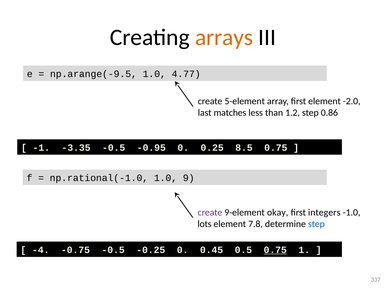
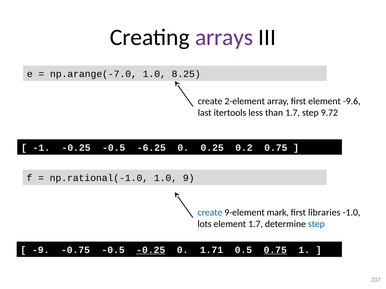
arrays colour: orange -> purple
np.arange(-9.5: np.arange(-9.5 -> np.arange(-7.0
4.77: 4.77 -> 8.25
5-element: 5-element -> 2-element
-2.0: -2.0 -> -9.6
matches: matches -> itertools
than 1.2: 1.2 -> 1.7
0.86: 0.86 -> 9.72
-1 -3.35: -3.35 -> -0.25
-0.95: -0.95 -> -6.25
8.5: 8.5 -> 0.2
create at (210, 213) colour: purple -> blue
okay: okay -> mark
integers: integers -> libraries
element 7.8: 7.8 -> 1.7
-4: -4 -> -9
-0.25 at (151, 250) underline: none -> present
0.45: 0.45 -> 1.71
